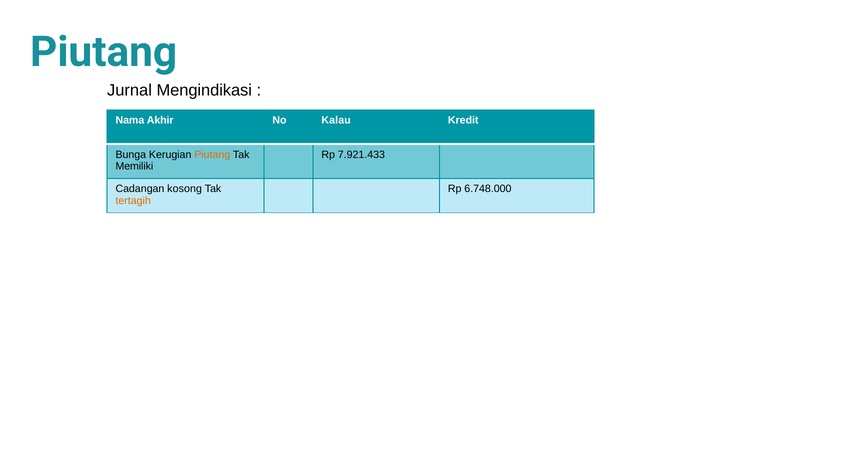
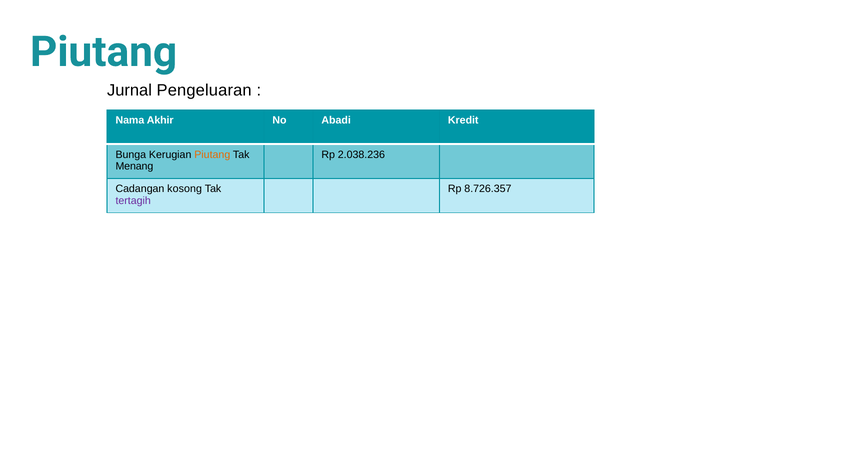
Mengindikasi: Mengindikasi -> Pengeluaran
Kalau: Kalau -> Abadi
7.921.433: 7.921.433 -> 2.038.236
Memiliki: Memiliki -> Menang
6.748.000: 6.748.000 -> 8.726.357
tertagih colour: orange -> purple
